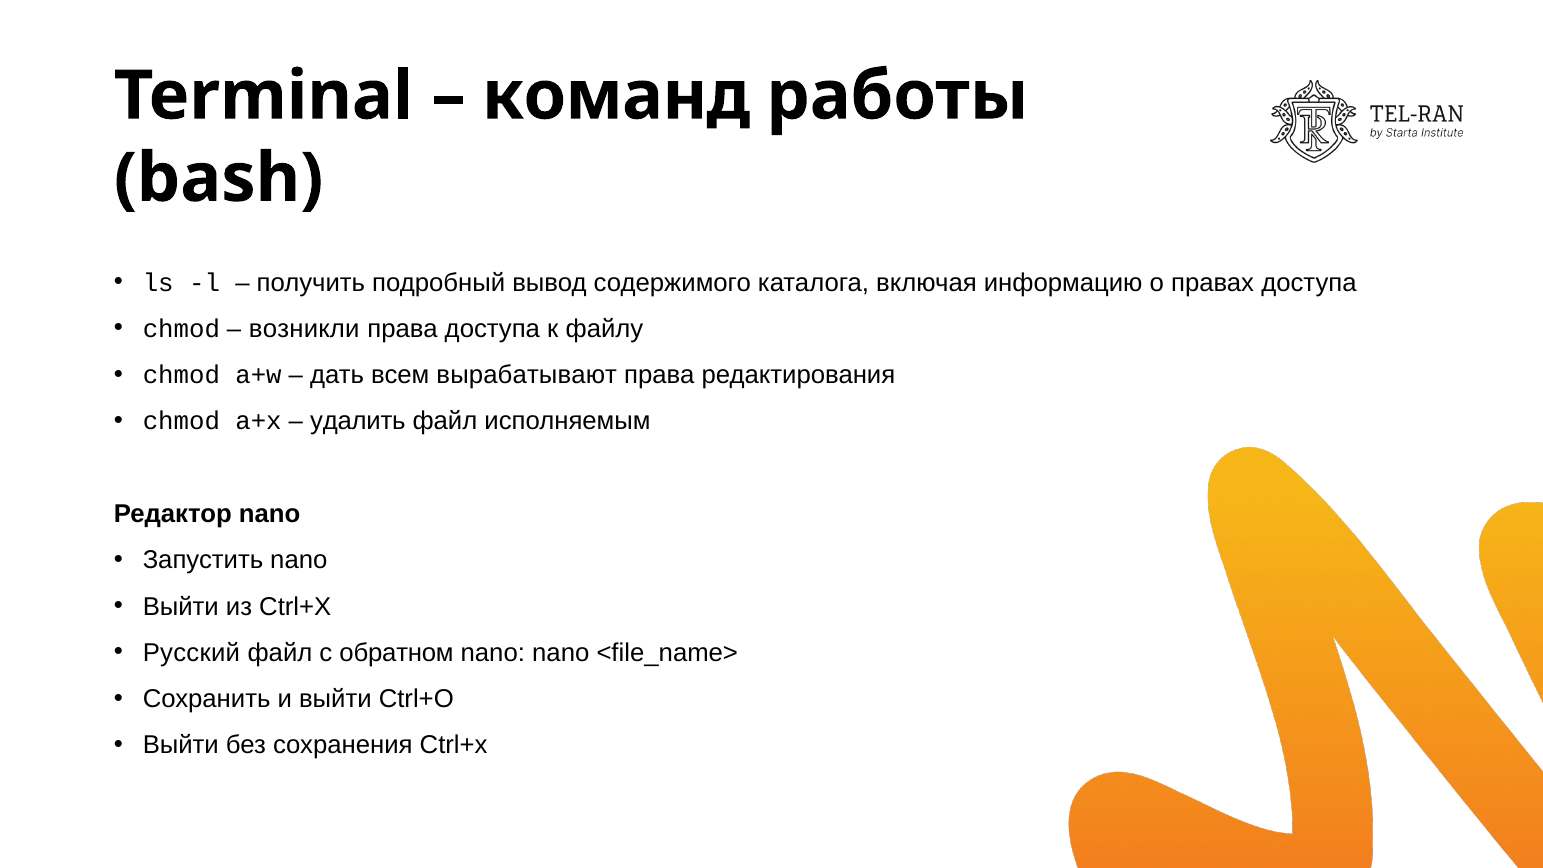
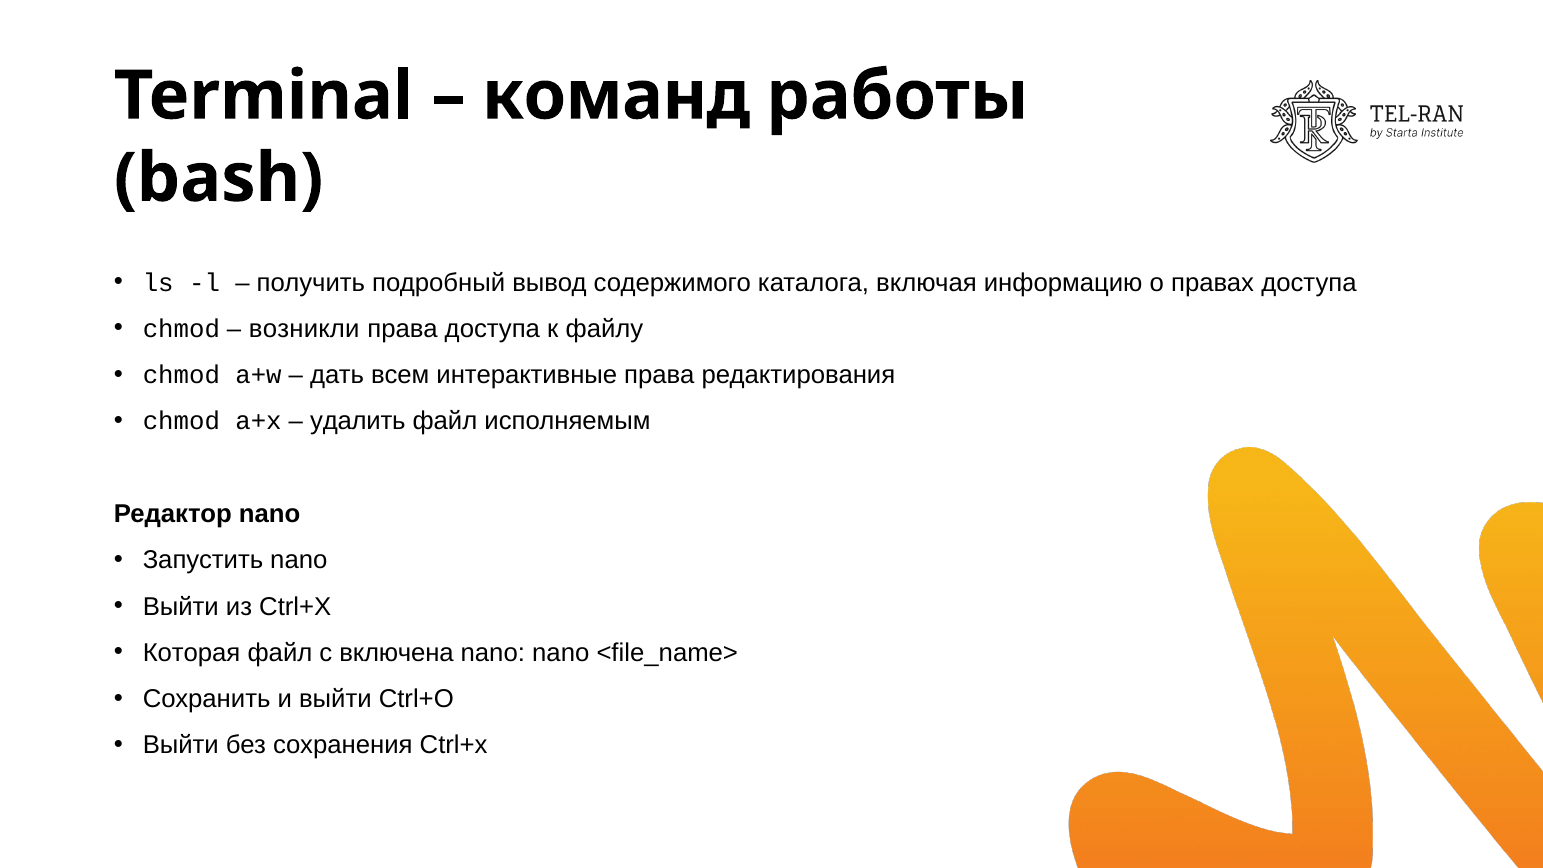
вырабатывают: вырабатывают -> интерактивные
Русский: Русский -> Которая
обратном: обратном -> включена
